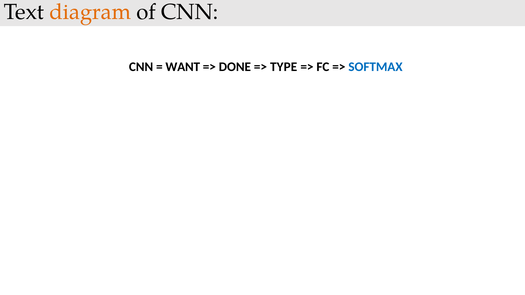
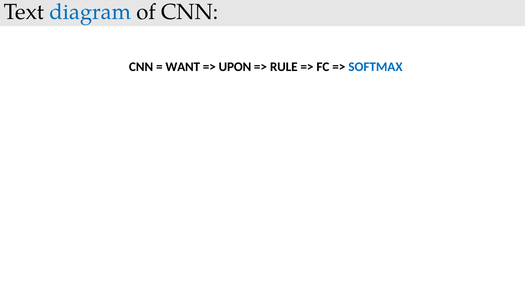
diagram colour: orange -> blue
DONE: DONE -> UPON
TYPE: TYPE -> RULE
